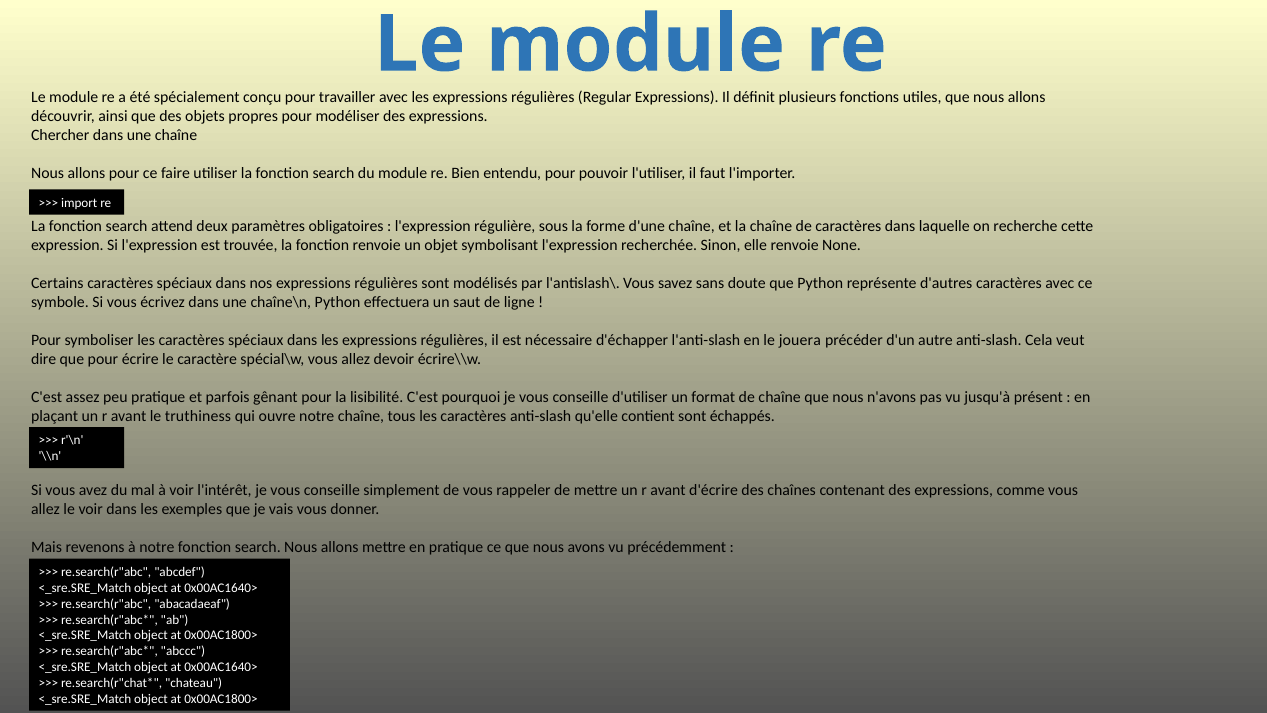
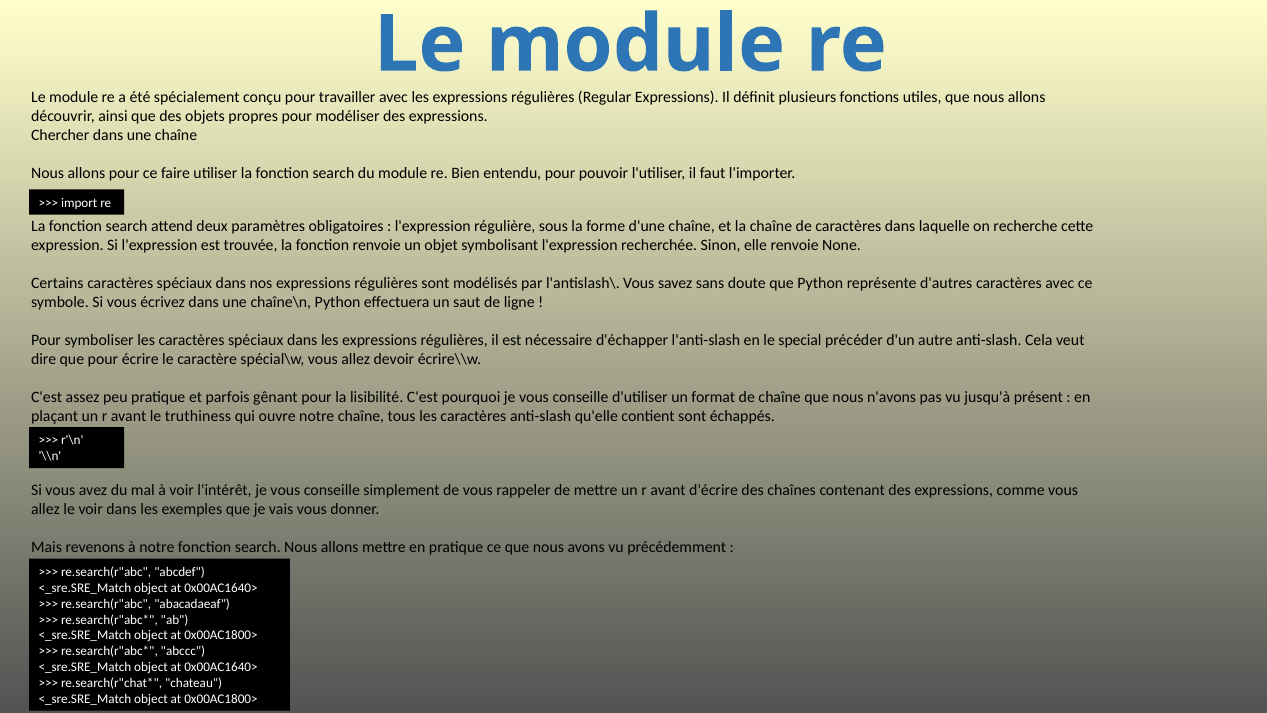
jouera: jouera -> special
